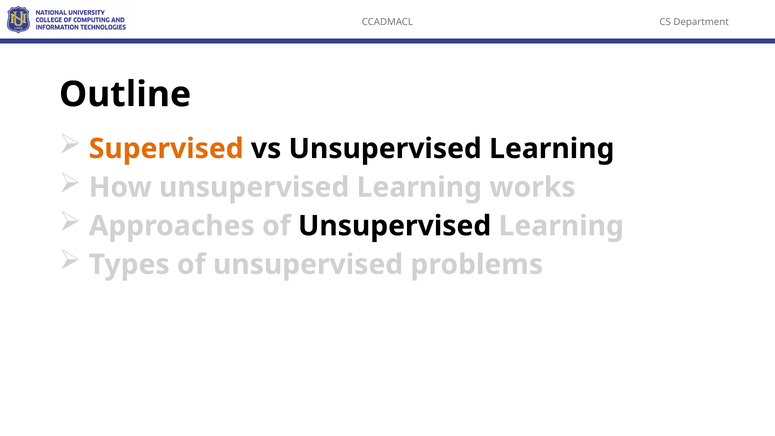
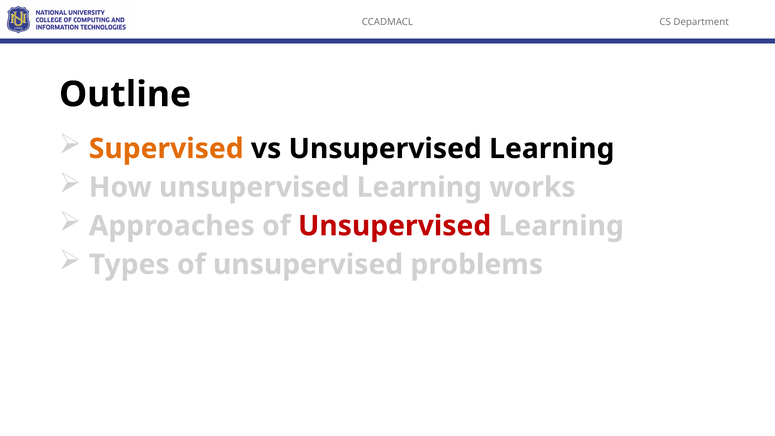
Unsupervised at (395, 226) colour: black -> red
